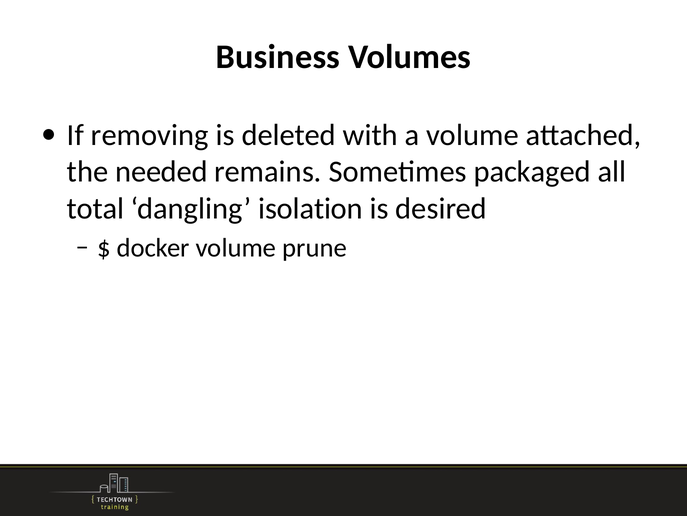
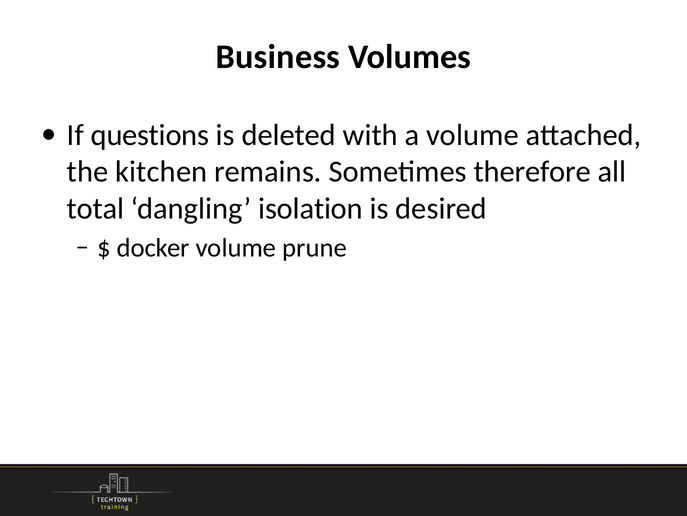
removing: removing -> questions
needed: needed -> kitchen
packaged: packaged -> therefore
